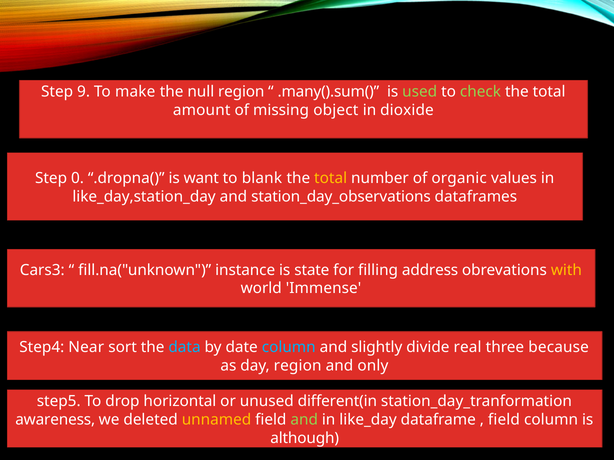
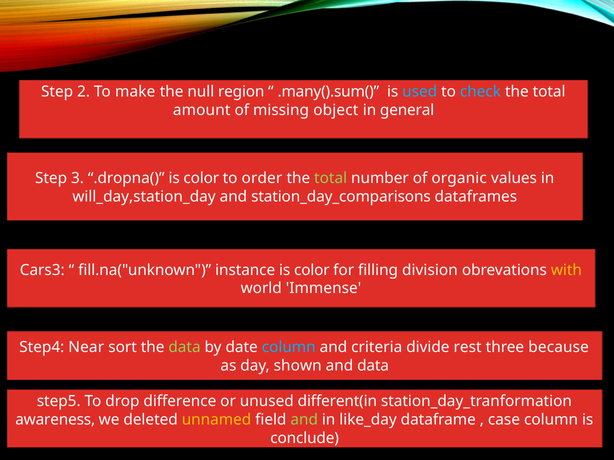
9: 9 -> 2
used colour: light green -> light blue
check colour: light green -> light blue
dioxide: dioxide -> general
0: 0 -> 3
.dropna( is want: want -> color
blank: blank -> order
total at (331, 179) colour: yellow -> light green
like_day,station_day: like_day,station_day -> will_day,station_day
station_day_observations: station_day_observations -> station_day_comparisons
state at (312, 270): state -> color
address: address -> division
data at (185, 348) colour: light blue -> light green
slightly: slightly -> criteria
real: real -> rest
day region: region -> shown
and only: only -> data
horizontal: horizontal -> difference
field at (504, 420): field -> case
although: although -> conclude
